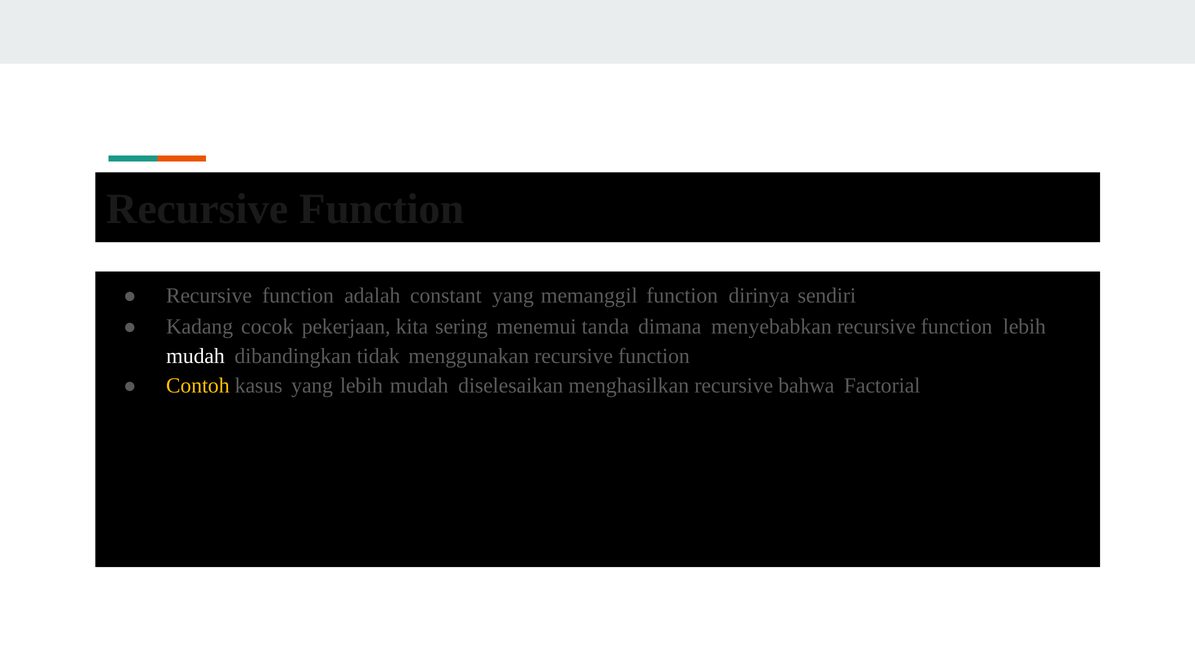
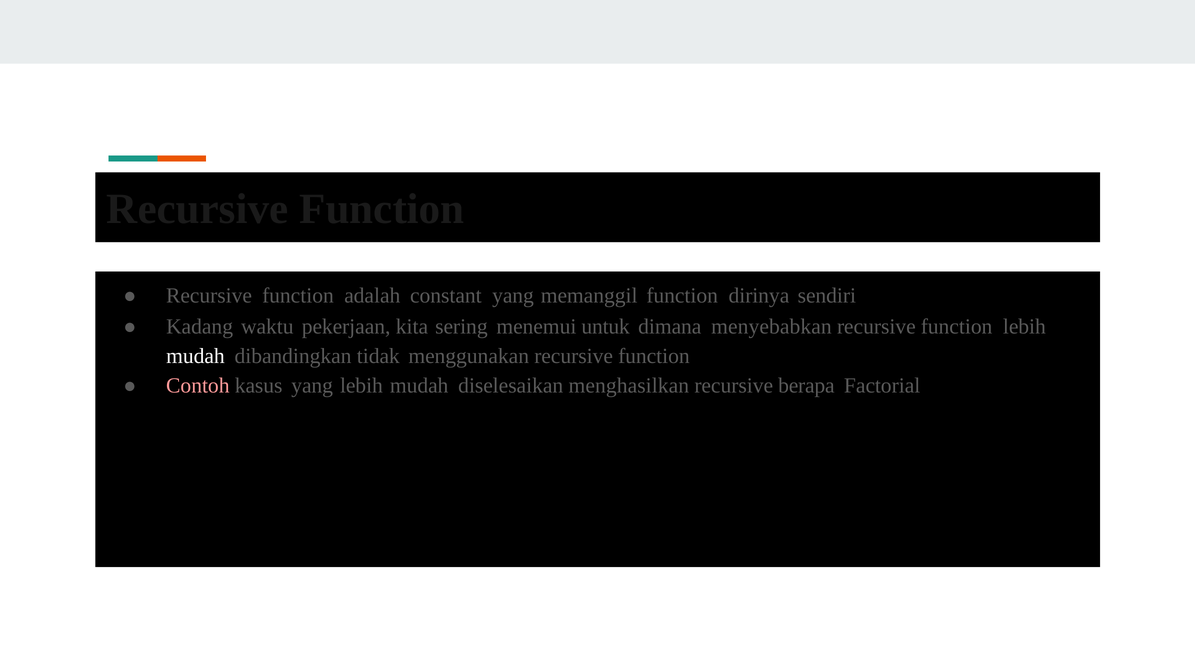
cocok: cocok -> waktu
tanda: tanda -> untuk
Contoh colour: yellow -> pink
bahwa: bahwa -> berapa
